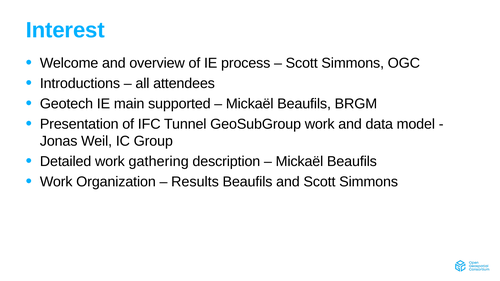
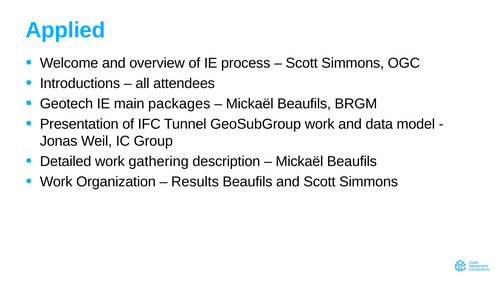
Interest: Interest -> Applied
supported: supported -> packages
